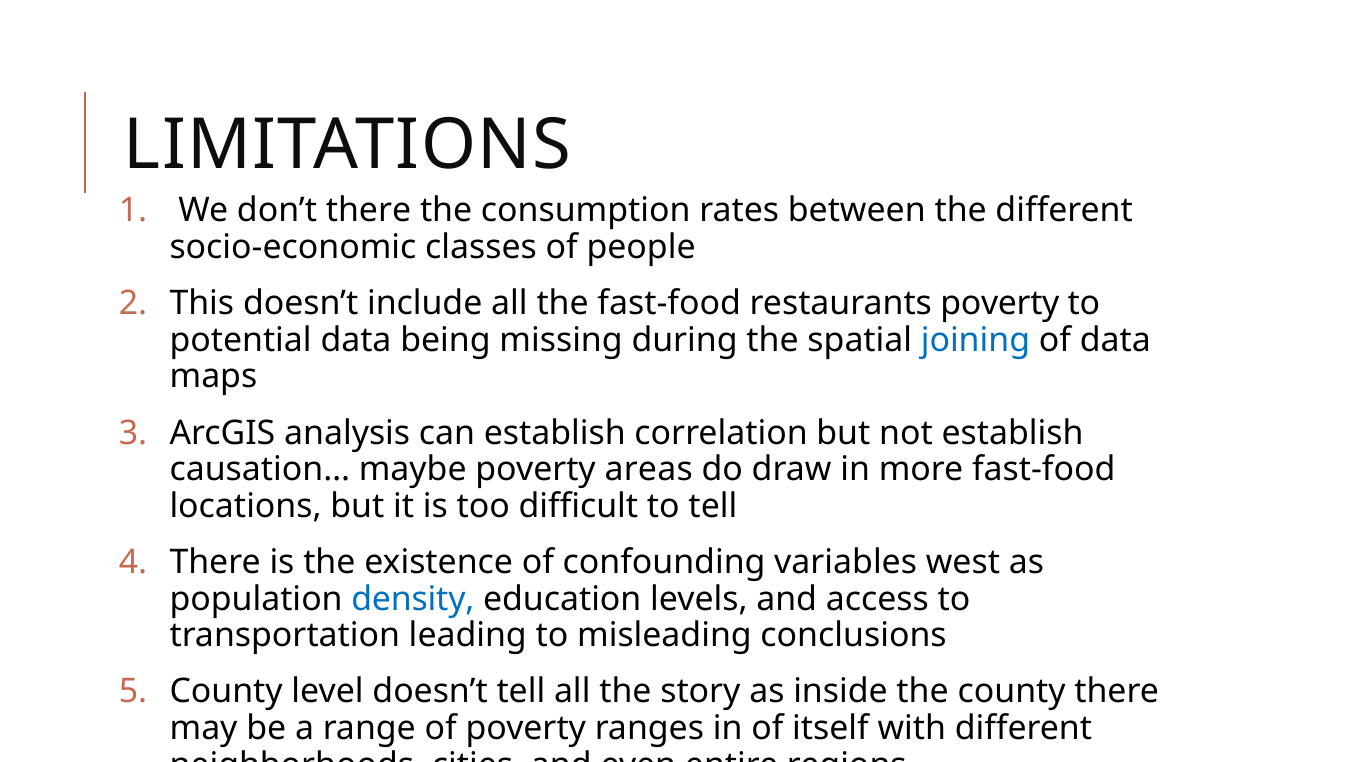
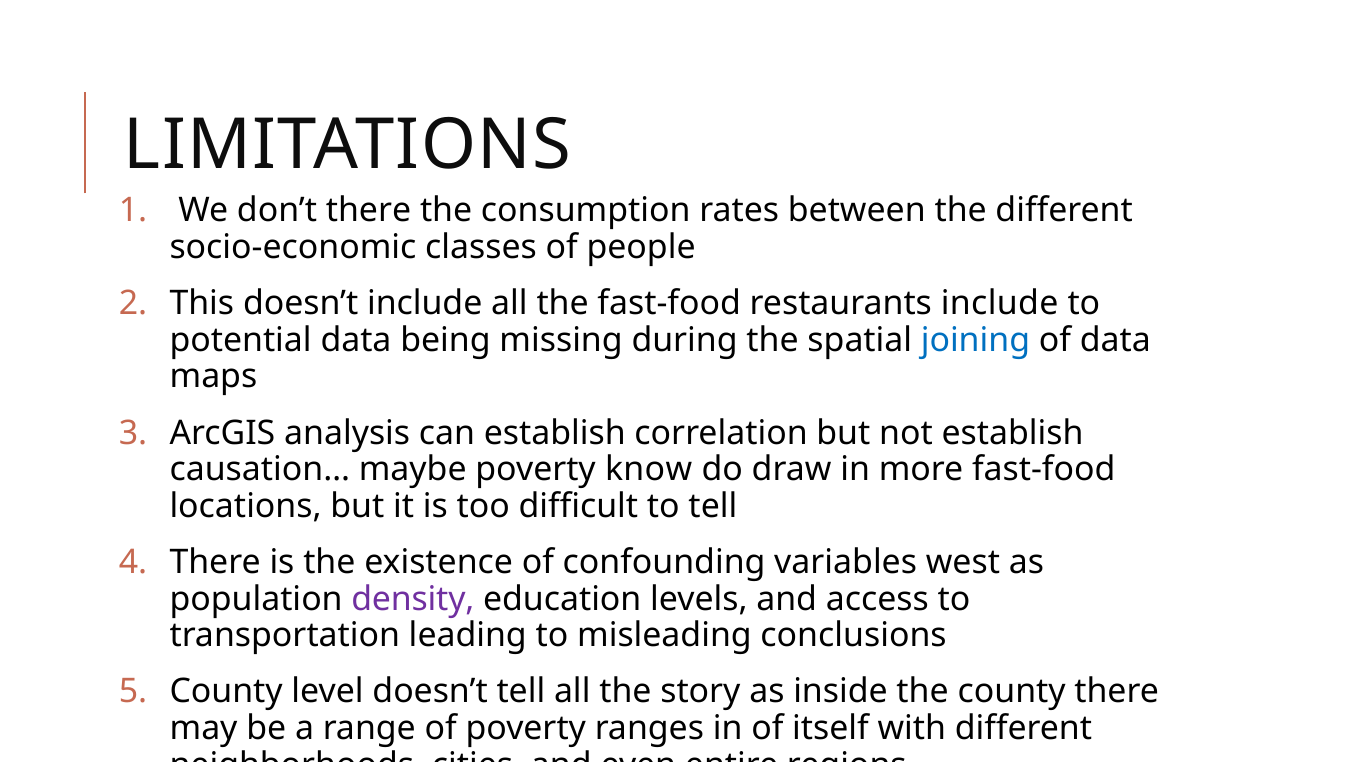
restaurants poverty: poverty -> include
areas: areas -> know
density colour: blue -> purple
